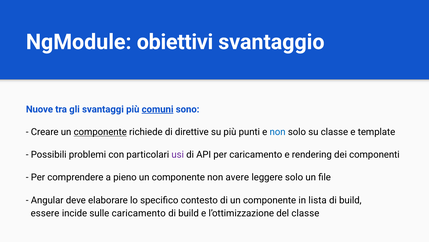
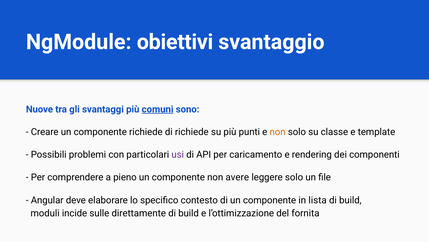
componente at (100, 132) underline: present -> none
di direttive: direttive -> richiede
non at (278, 132) colour: blue -> orange
essere: essere -> moduli
sulle caricamento: caricamento -> direttamente
del classe: classe -> fornita
